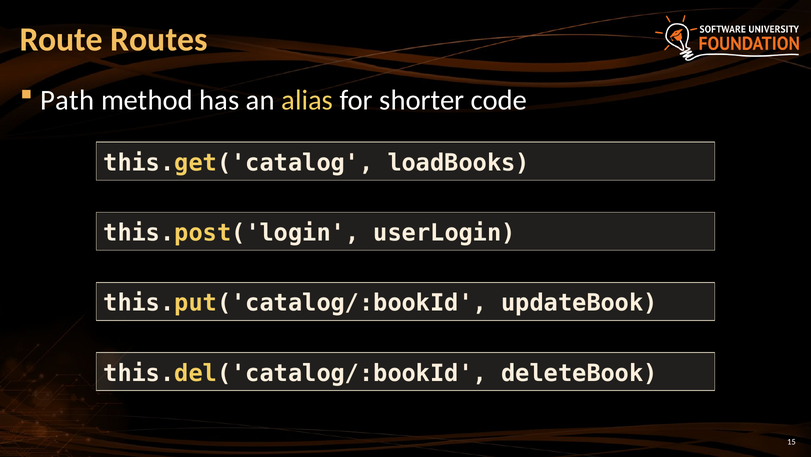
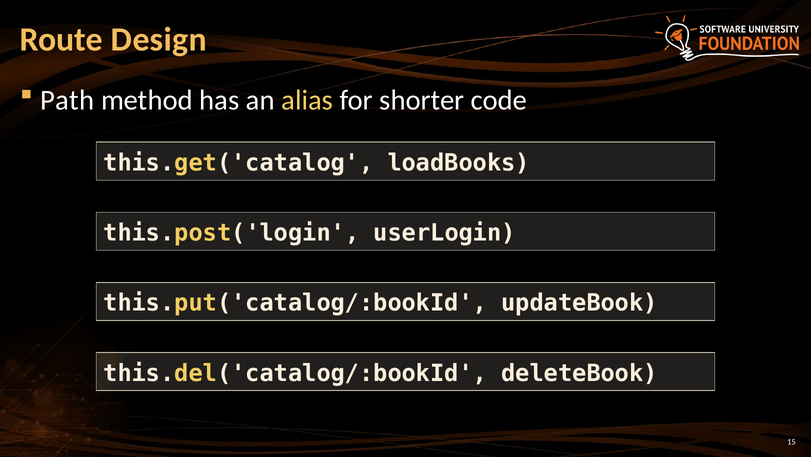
Routes: Routes -> Design
